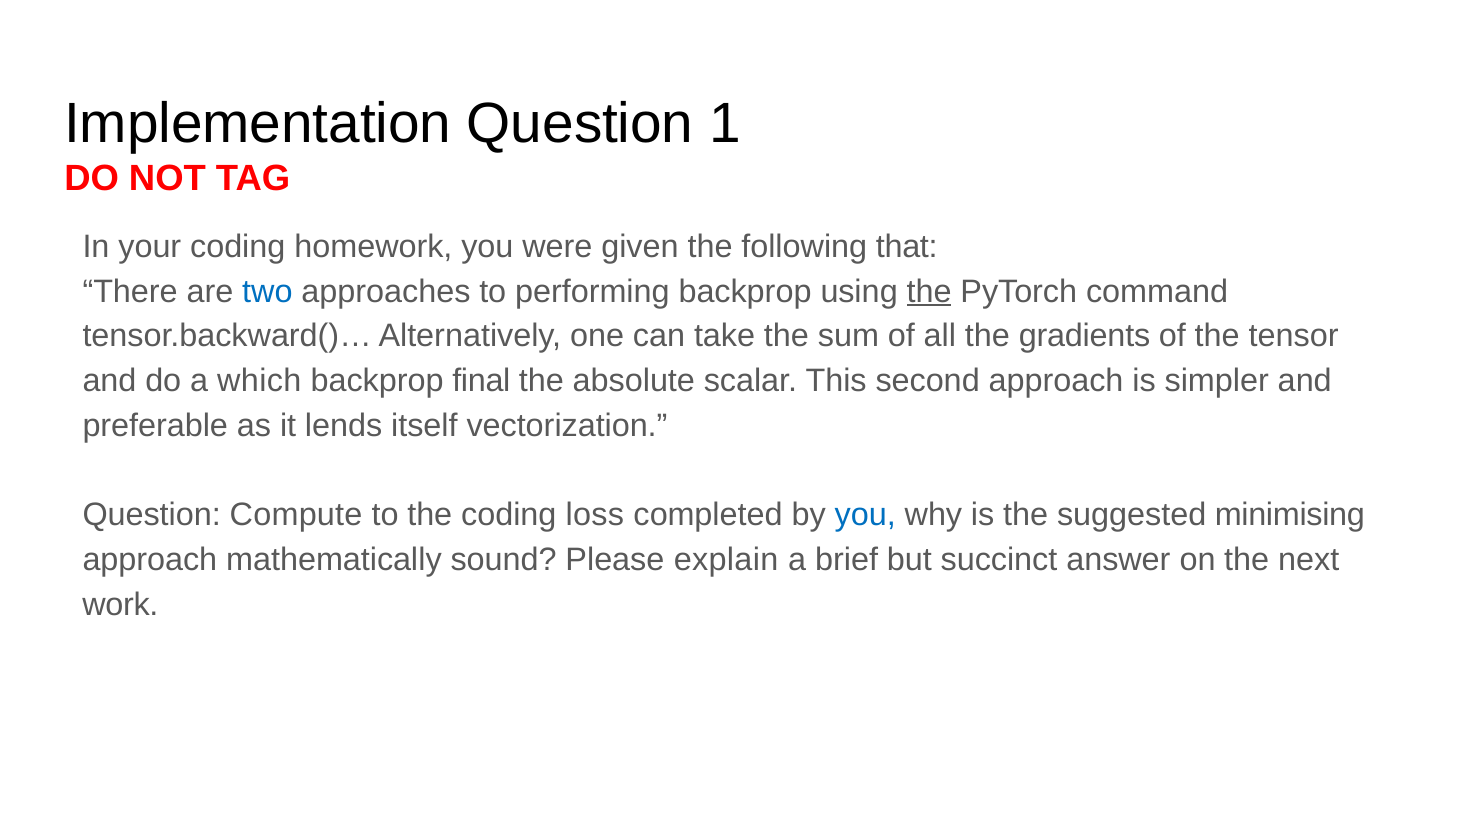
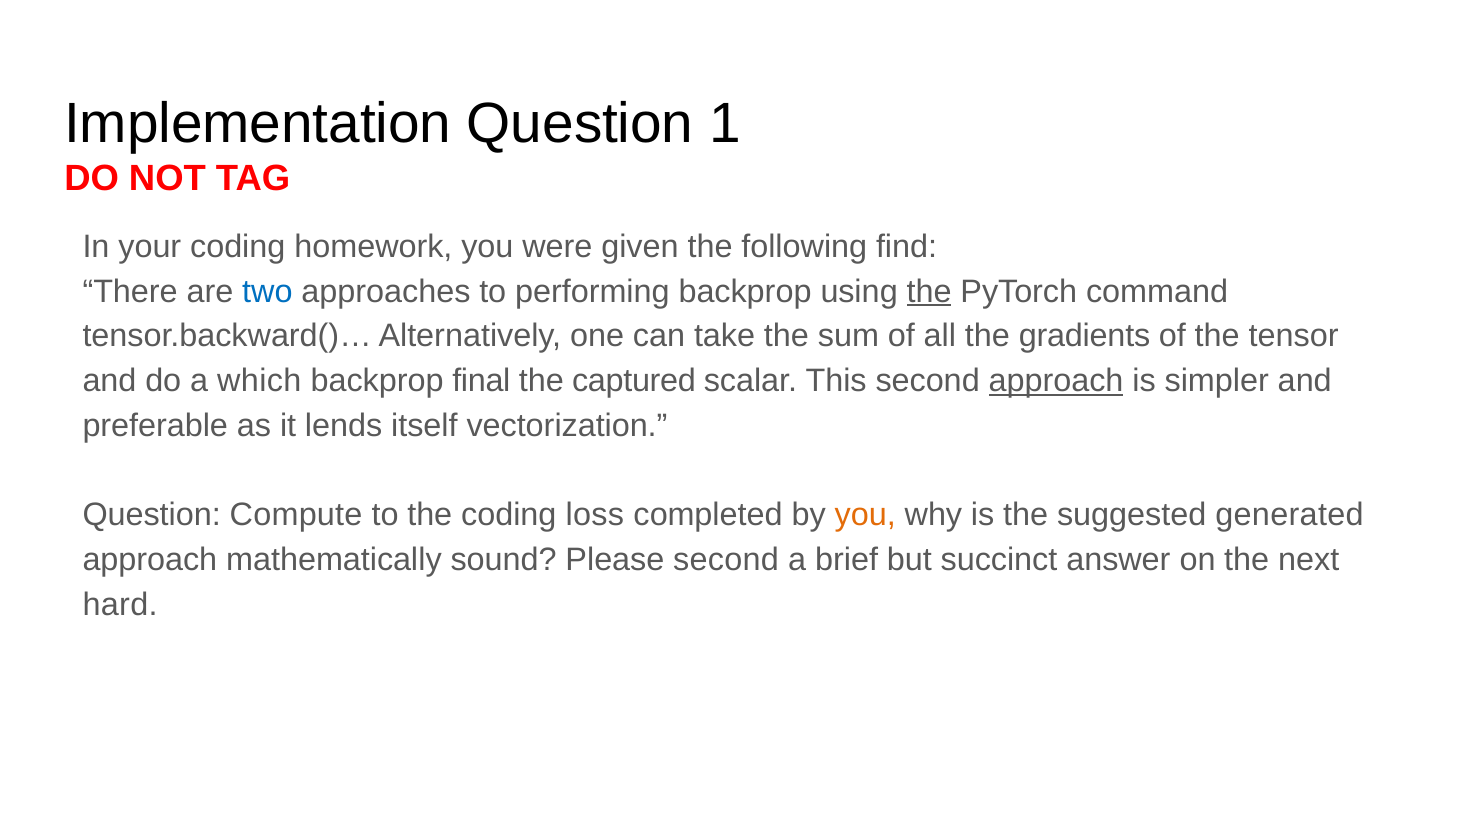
that: that -> find
absolute: absolute -> captured
approach at (1056, 381) underline: none -> present
you at (865, 515) colour: blue -> orange
minimising: minimising -> generated
Please explain: explain -> second
work: work -> hard
